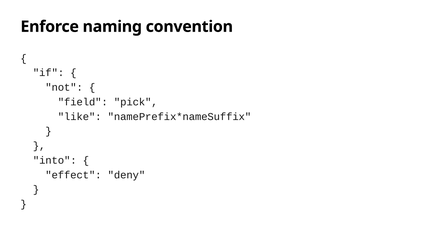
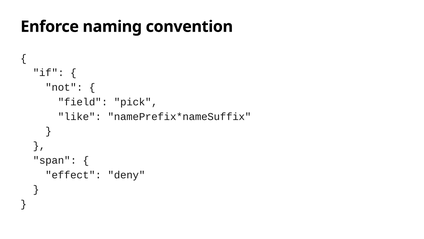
into: into -> span
